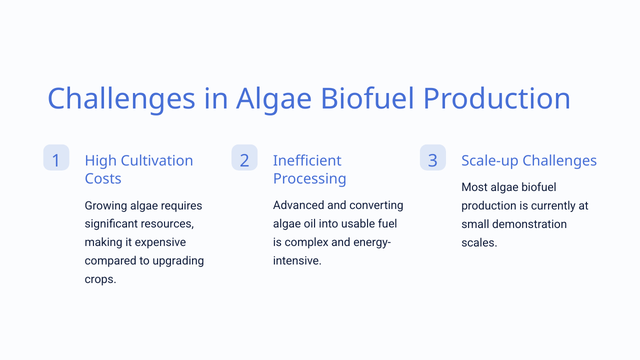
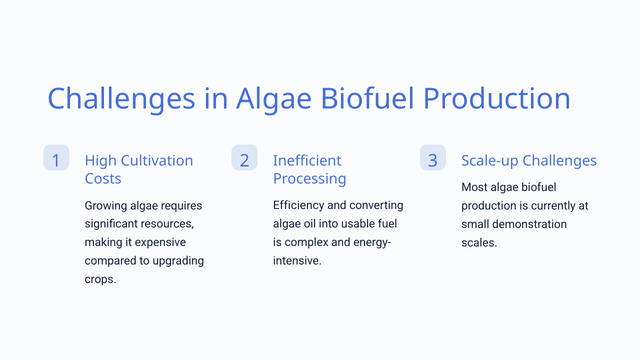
Advanced: Advanced -> Efficiency
